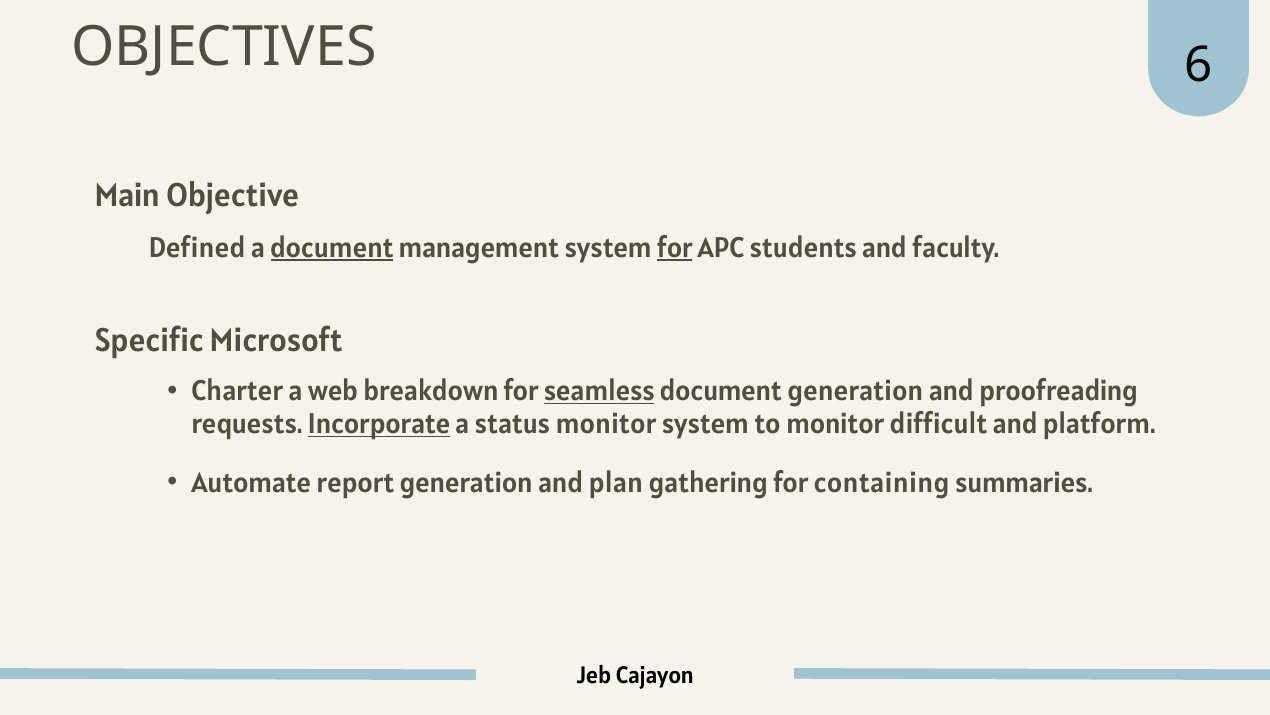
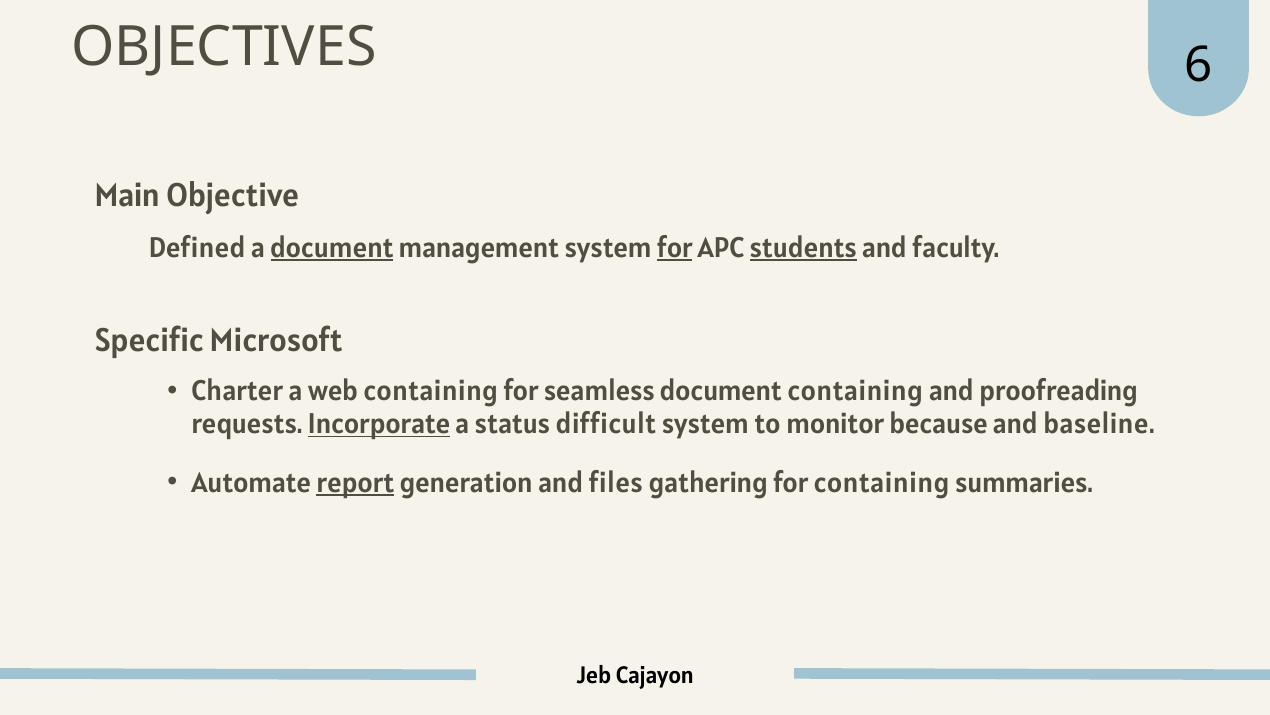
students underline: none -> present
web breakdown: breakdown -> containing
seamless underline: present -> none
document generation: generation -> containing
status monitor: monitor -> difficult
difficult: difficult -> because
platform: platform -> baseline
report underline: none -> present
plan: plan -> files
